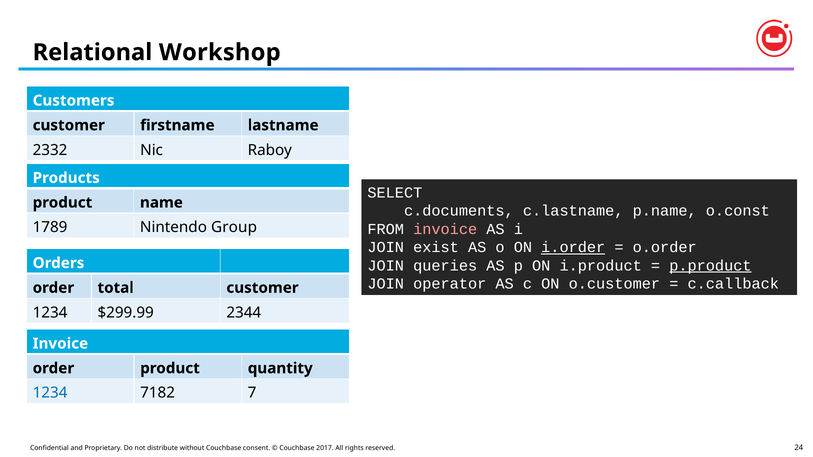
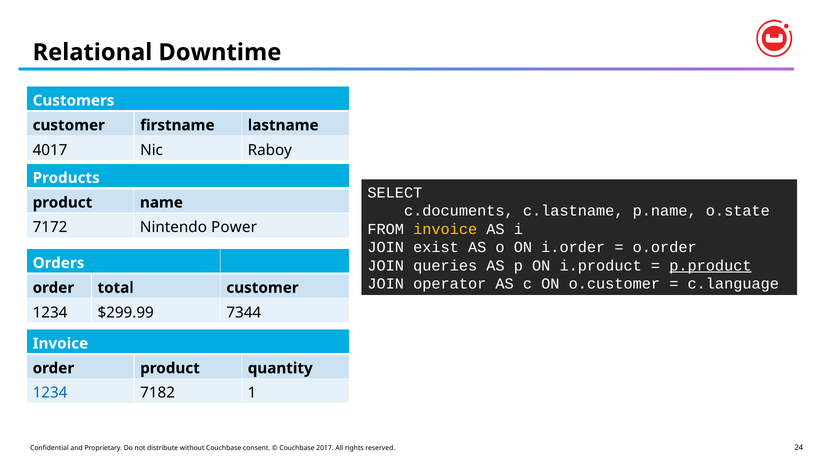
Workshop: Workshop -> Downtime
2332: 2332 -> 4017
o.const: o.const -> o.state
1789: 1789 -> 7172
Group: Group -> Power
invoice at (445, 229) colour: pink -> yellow
i.order underline: present -> none
c.callback: c.callback -> c.language
2344: 2344 -> 7344
7: 7 -> 1
